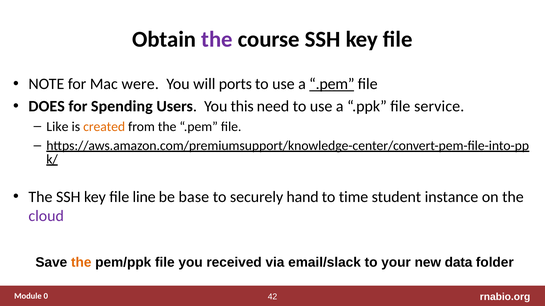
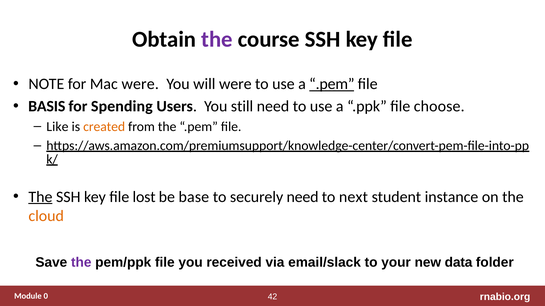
will ports: ports -> were
DOES: DOES -> BASIS
this: this -> still
service: service -> choose
The at (40, 197) underline: none -> present
line: line -> lost
securely hand: hand -> need
time: time -> next
cloud colour: purple -> orange
the at (81, 263) colour: orange -> purple
